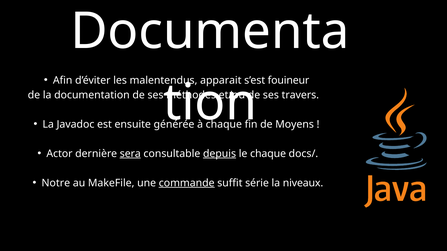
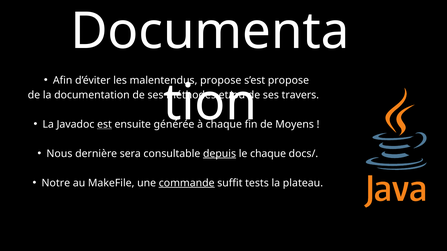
malentendus apparait: apparait -> propose
s’est fouineur: fouineur -> propose
est underline: none -> present
Actor: Actor -> Nous
sera underline: present -> none
série: série -> tests
niveaux: niveaux -> plateau
